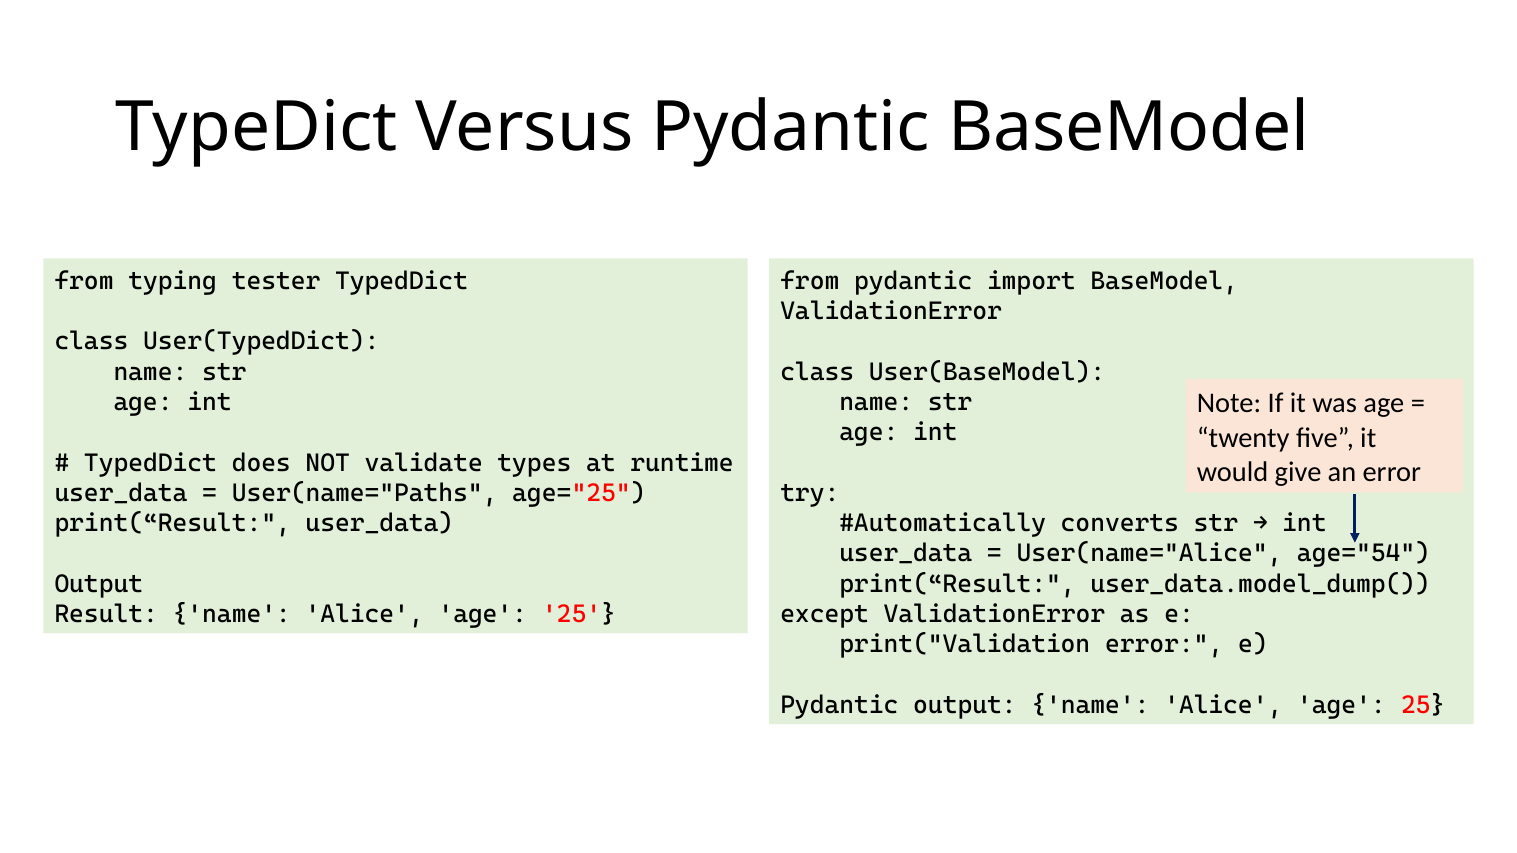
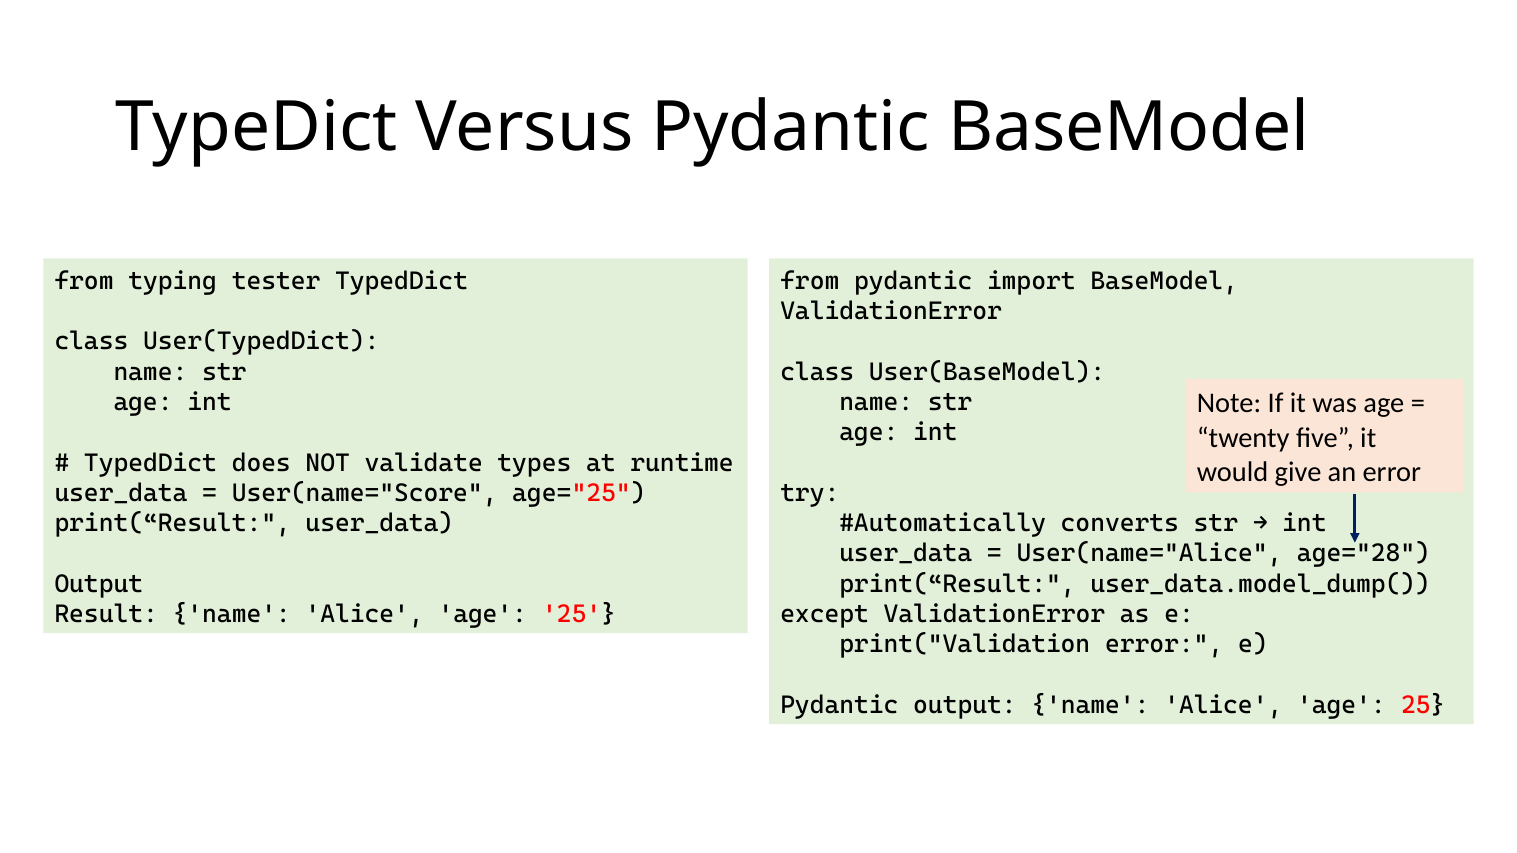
User(name="Paths: User(name="Paths -> User(name="Score
age="54: age="54 -> age="28
